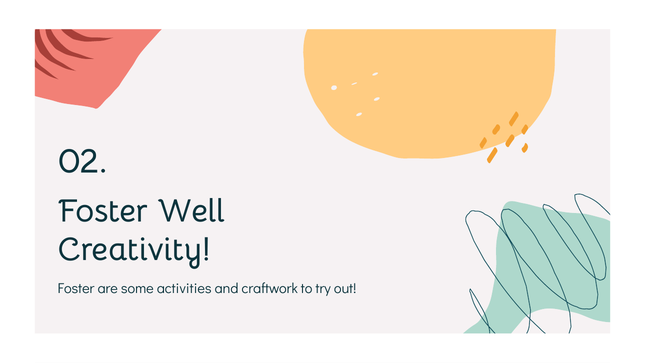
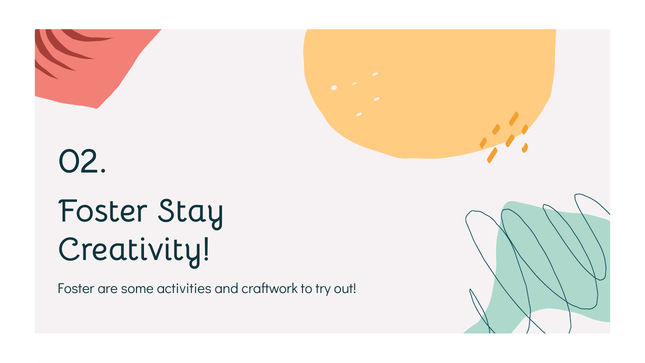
Well: Well -> Stay
